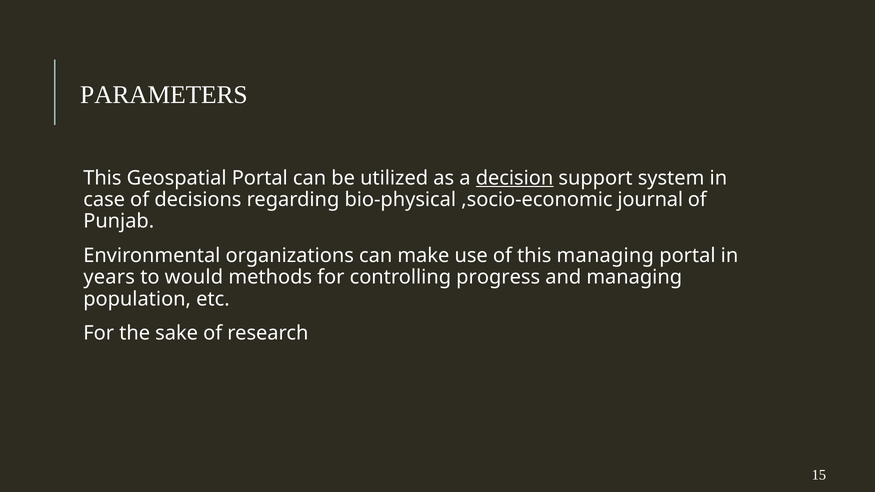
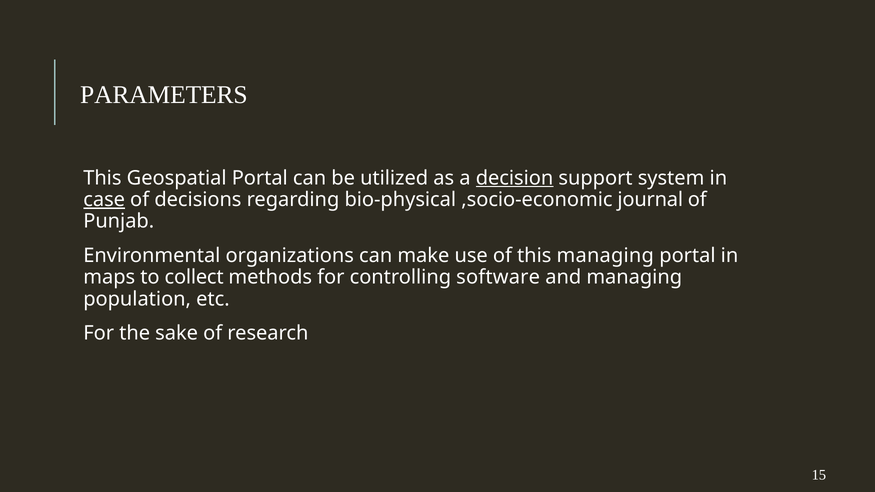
case underline: none -> present
years: years -> maps
would: would -> collect
progress: progress -> software
